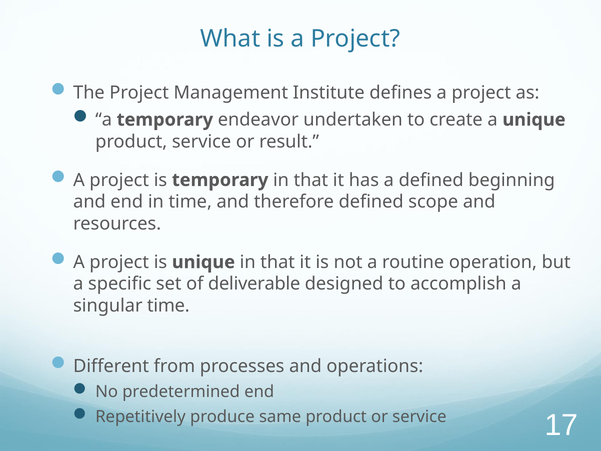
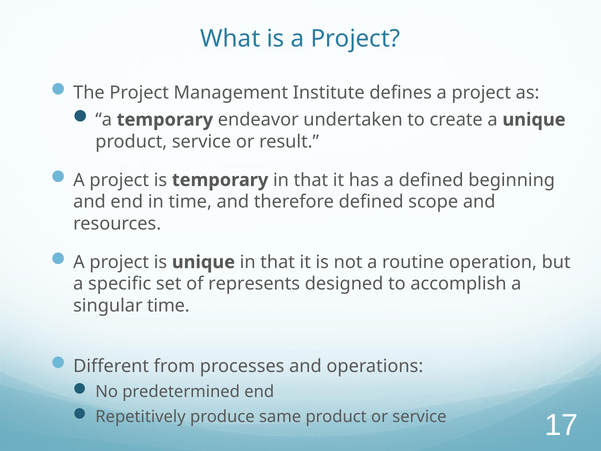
deliverable: deliverable -> represents
